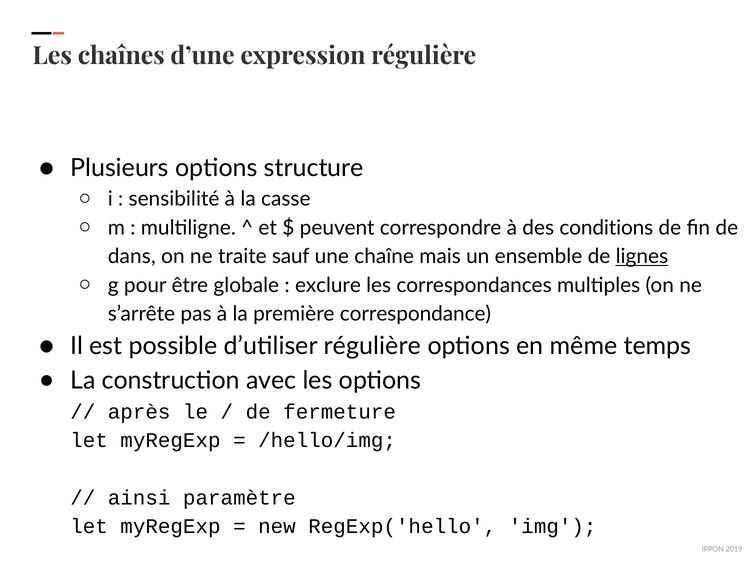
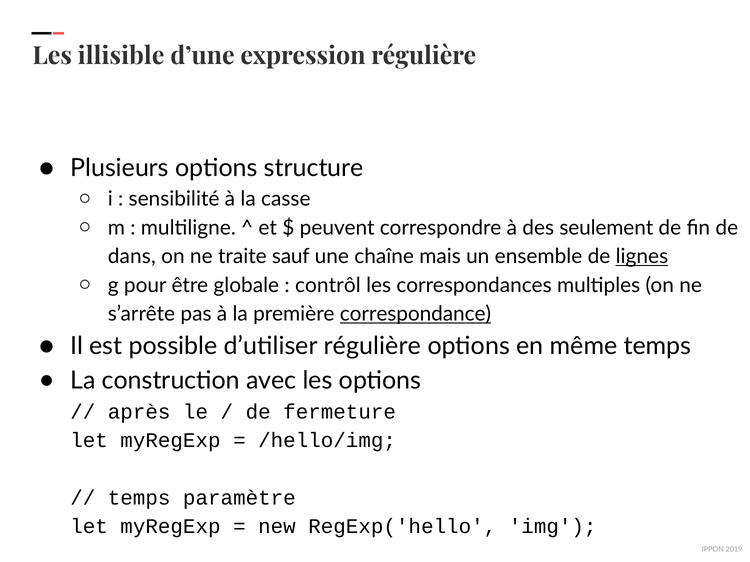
chaînes: chaînes -> illisible
conditions: conditions -> seulement
exclure: exclure -> contrôl
correspondance underline: none -> present
ainsi at (139, 498): ainsi -> temps
